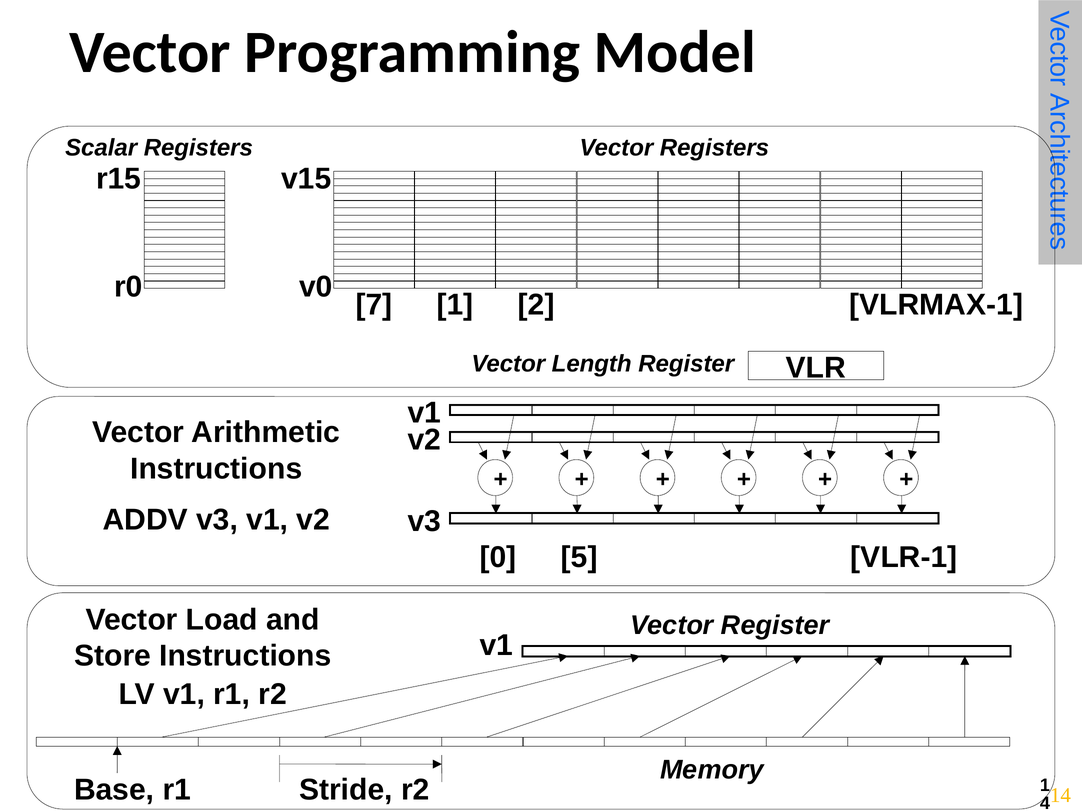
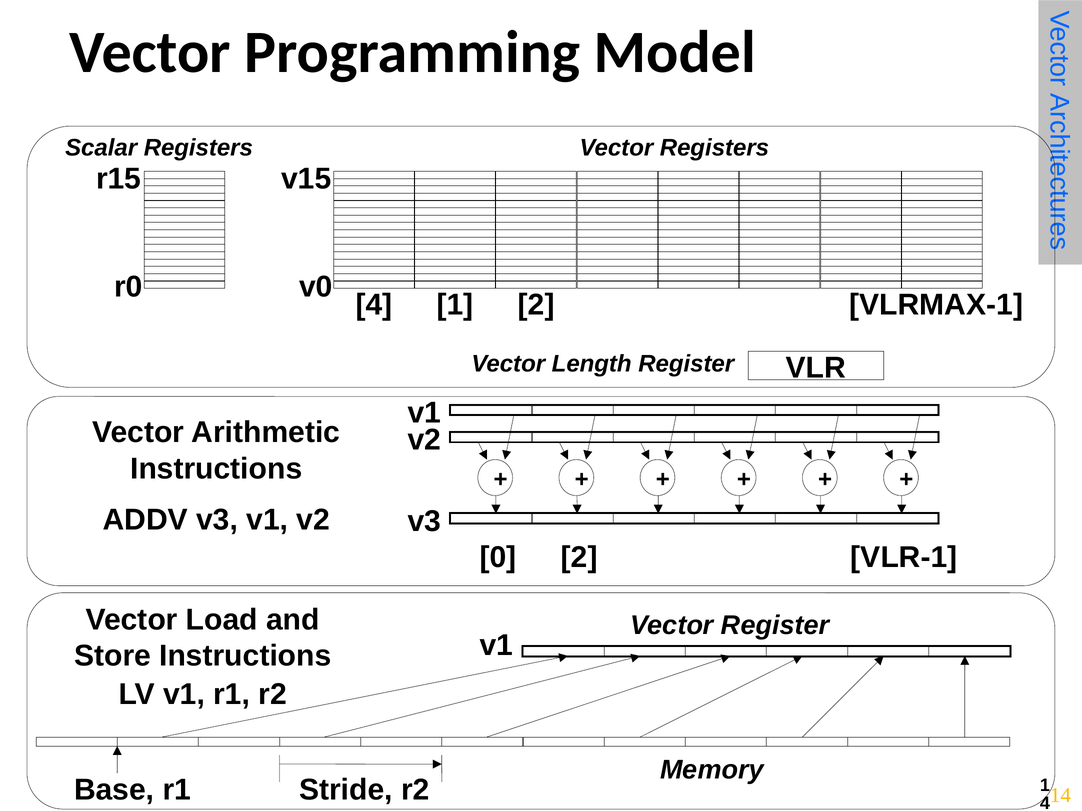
7 at (374, 305): 7 -> 4
0 5: 5 -> 2
